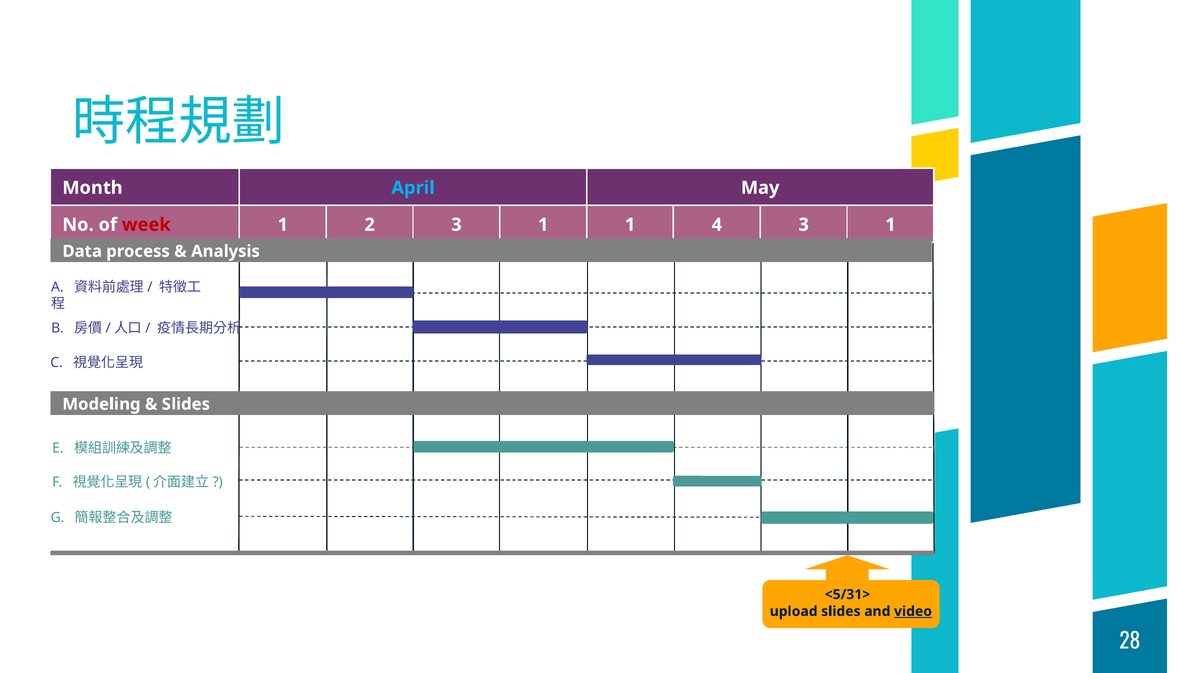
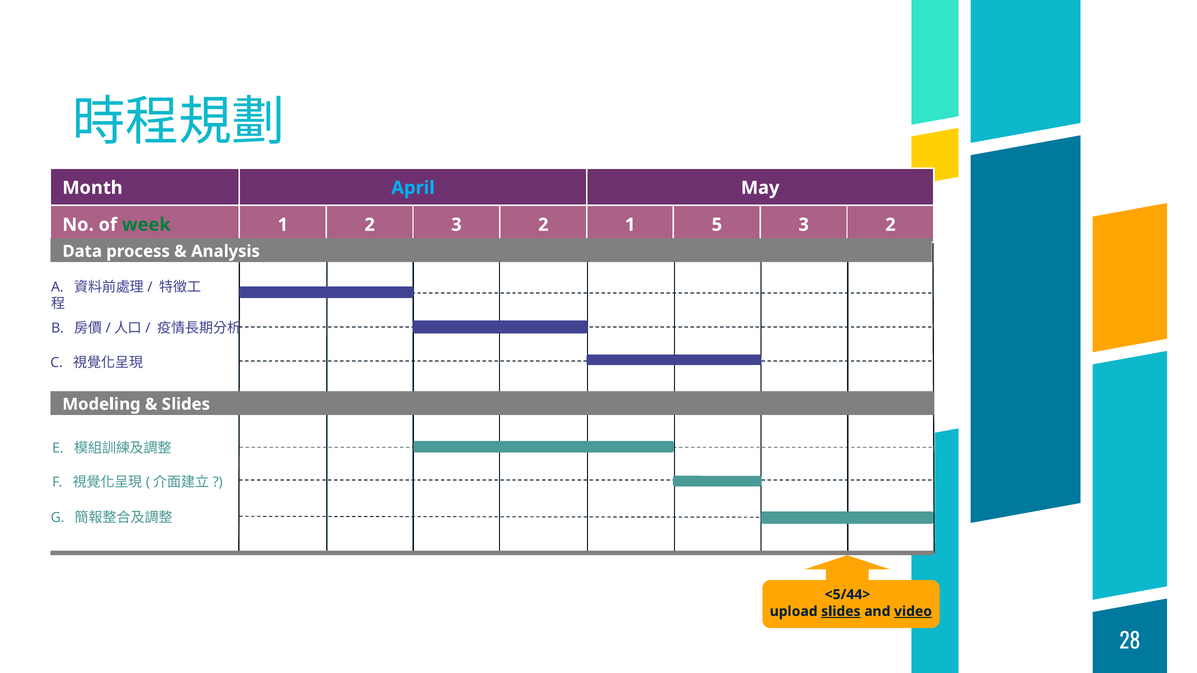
week colour: red -> green
2 3 1: 1 -> 2
4: 4 -> 5
1 at (890, 225): 1 -> 2
<5/31>: <5/31> -> <5/44>
slides at (841, 612) underline: none -> present
